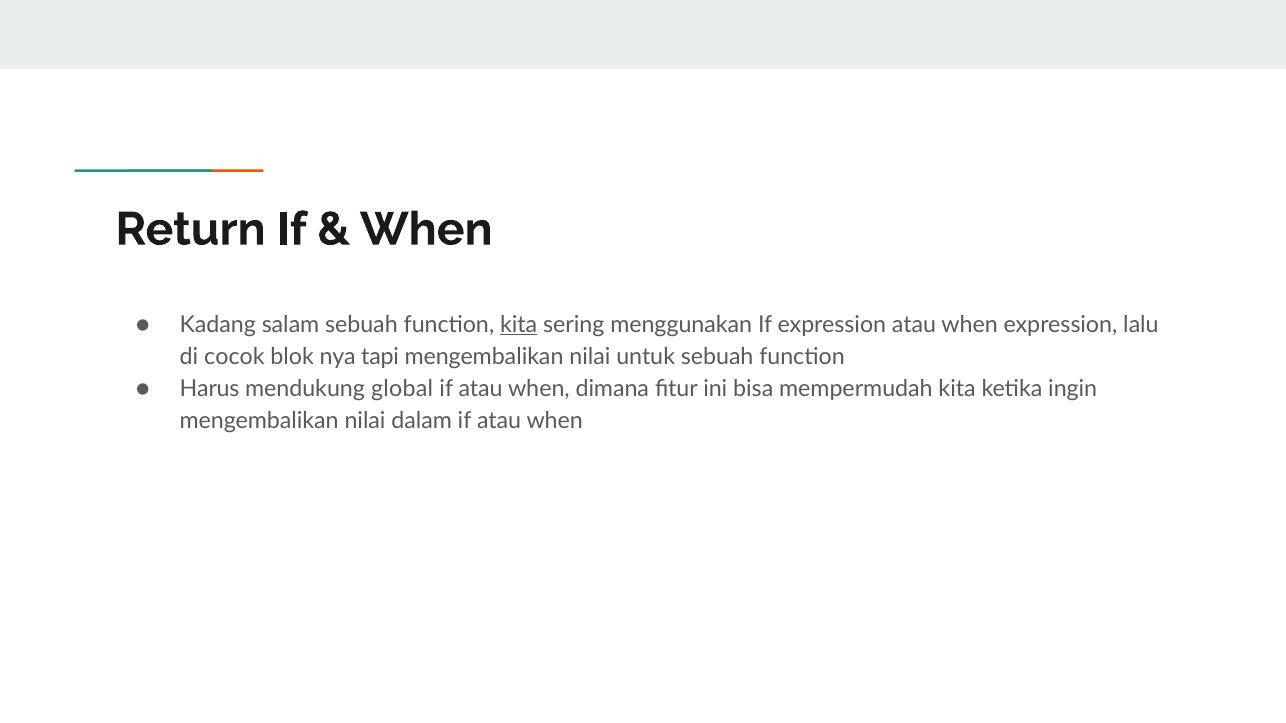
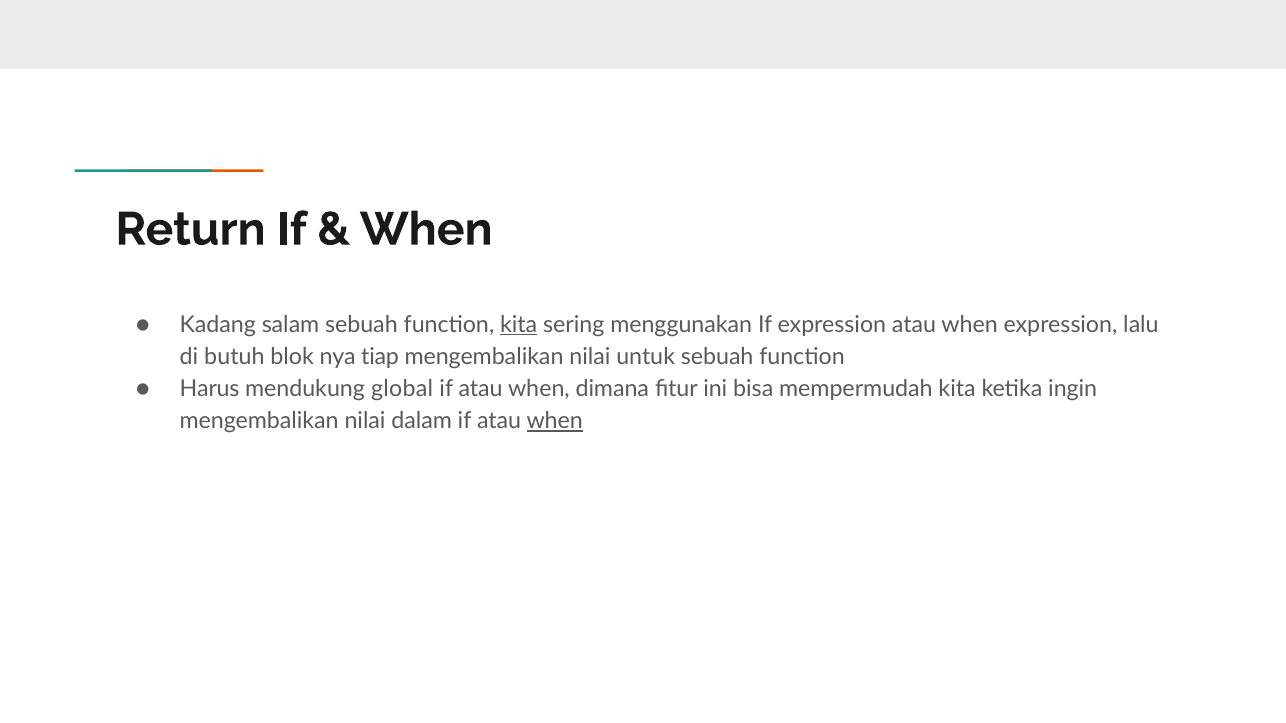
cocok: cocok -> butuh
tapi: tapi -> tiap
when at (555, 421) underline: none -> present
